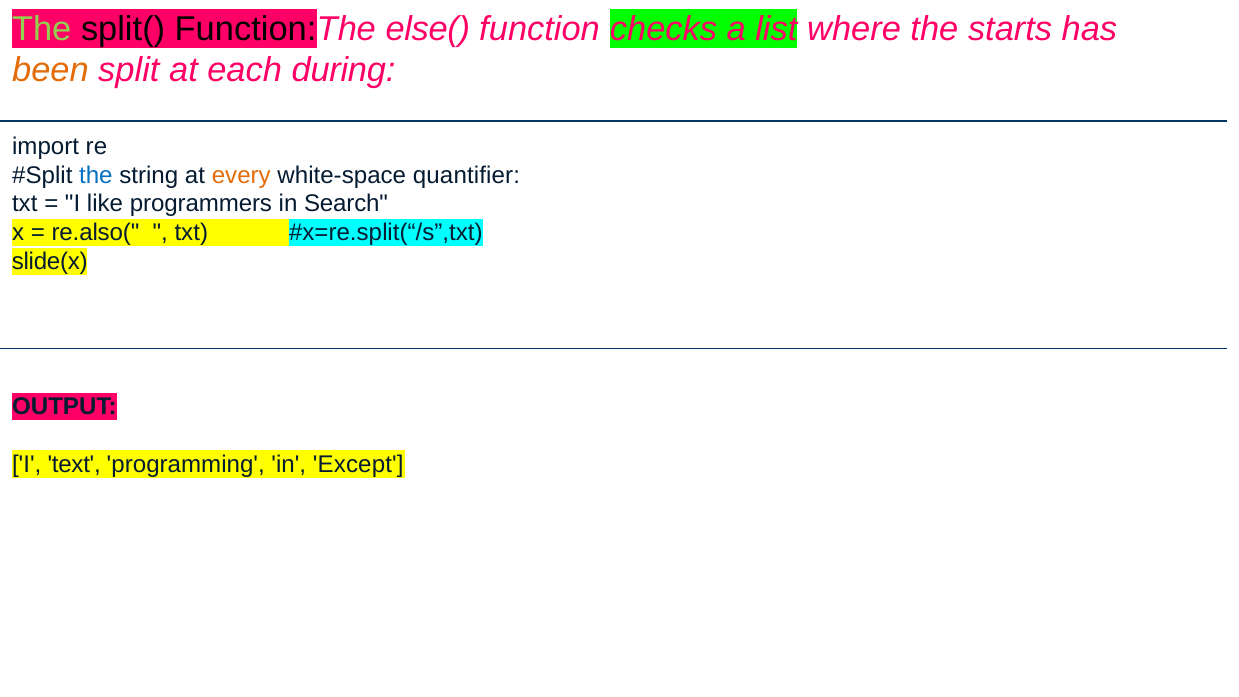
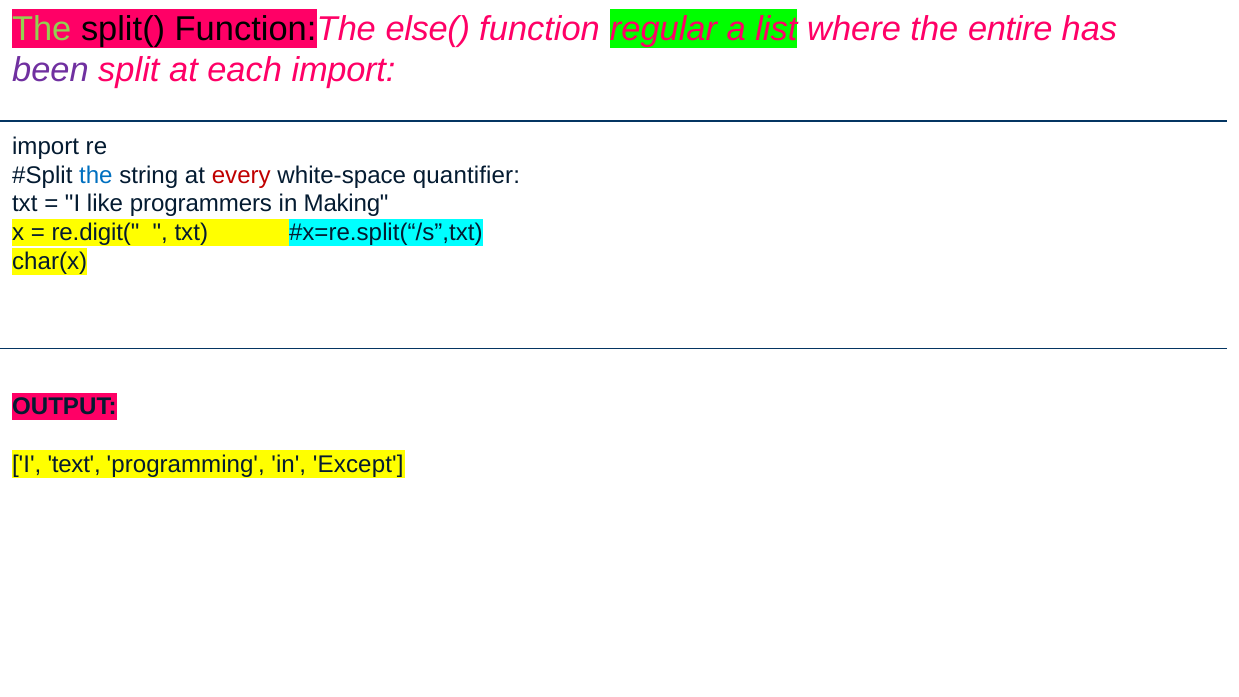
checks: checks -> regular
starts: starts -> entire
been colour: orange -> purple
each during: during -> import
every colour: orange -> red
Search: Search -> Making
re.also(: re.also( -> re.digit(
slide(x: slide(x -> char(x
